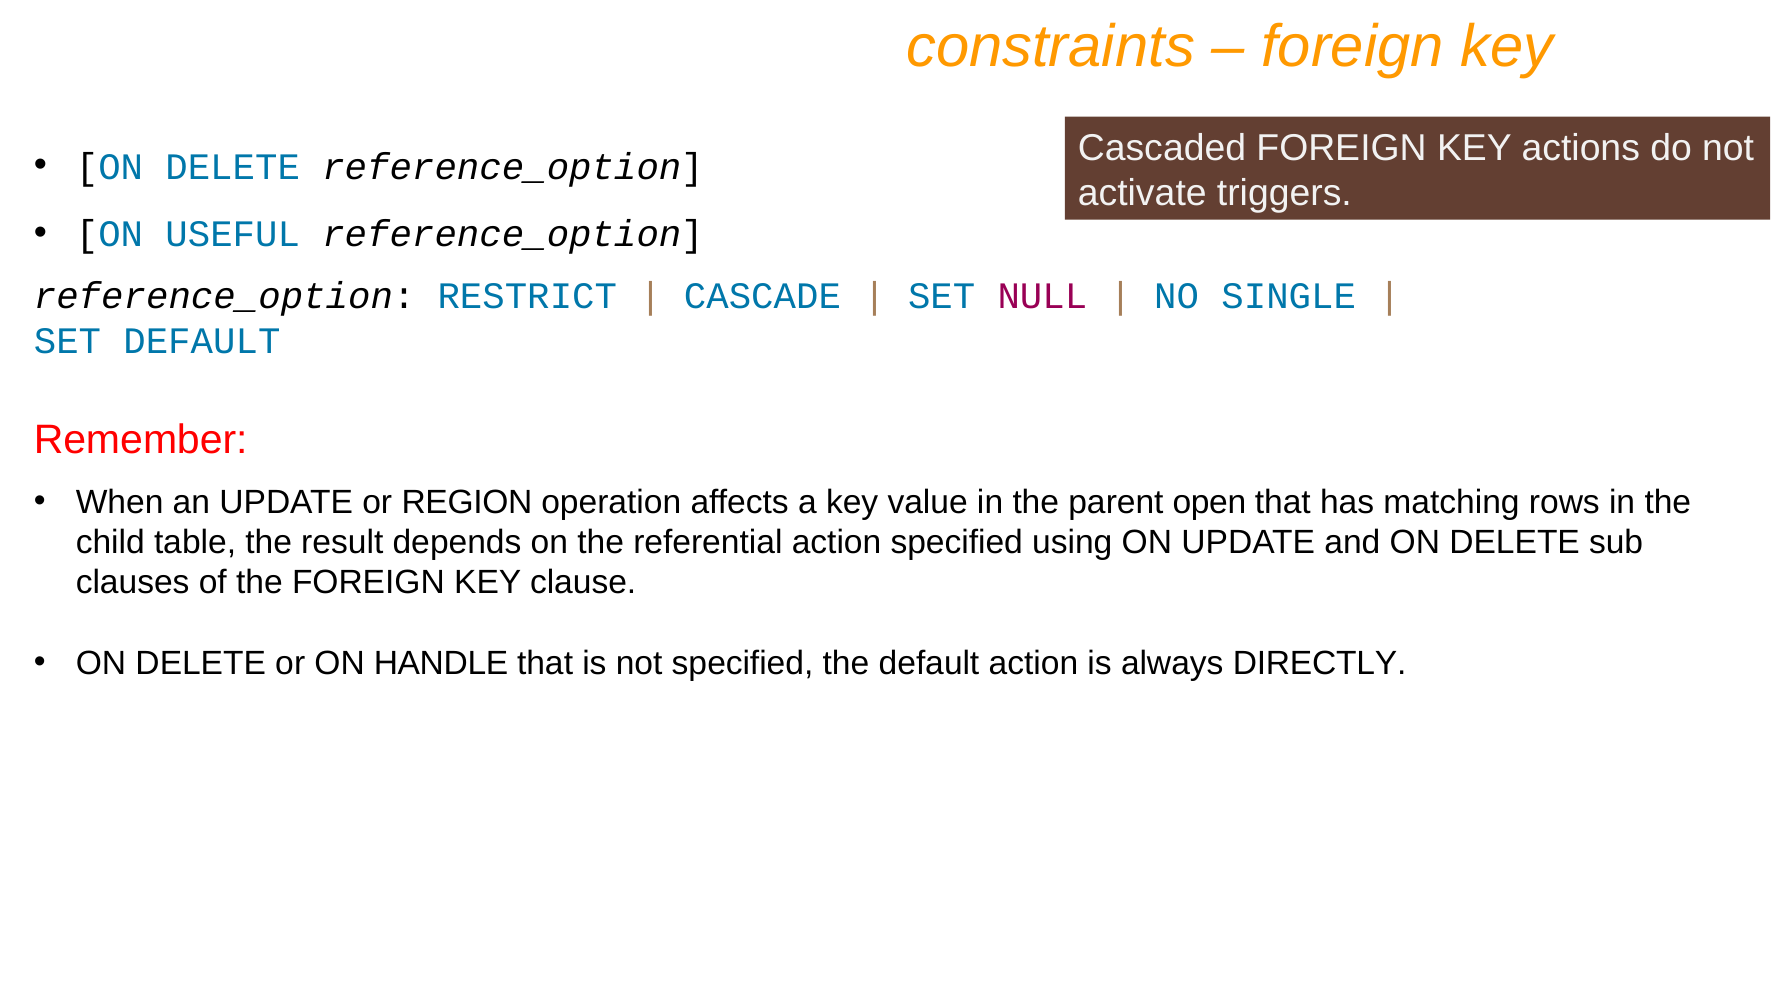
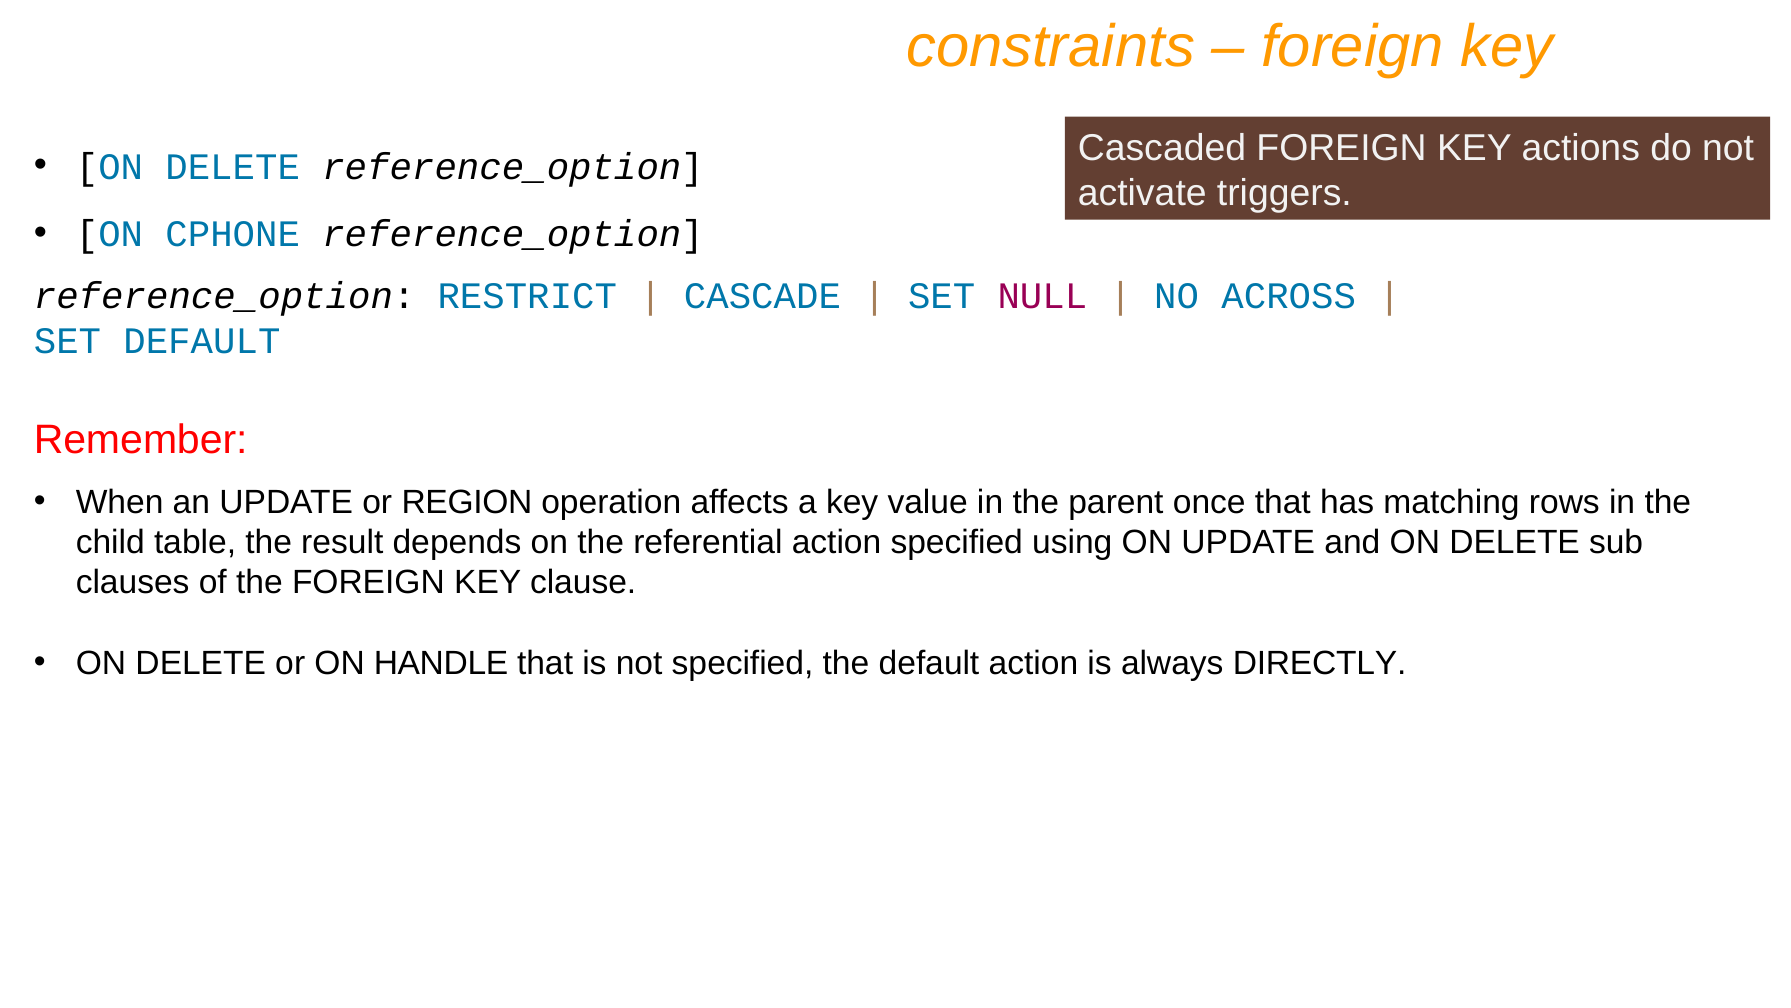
USEFUL: USEFUL -> CPHONE
SINGLE: SINGLE -> ACROSS
open: open -> once
